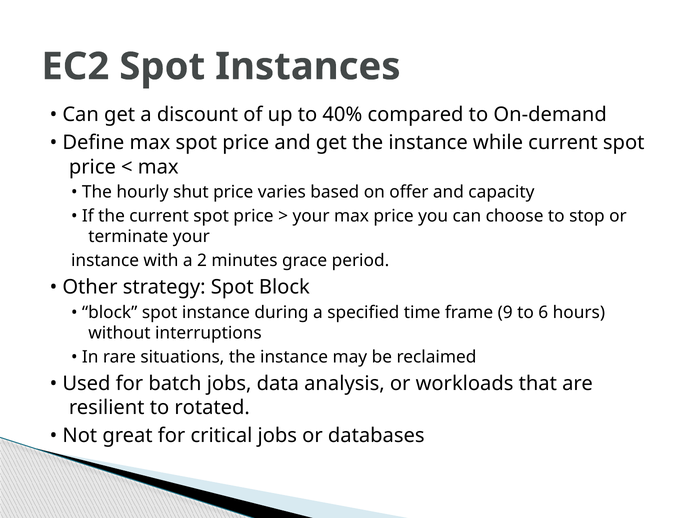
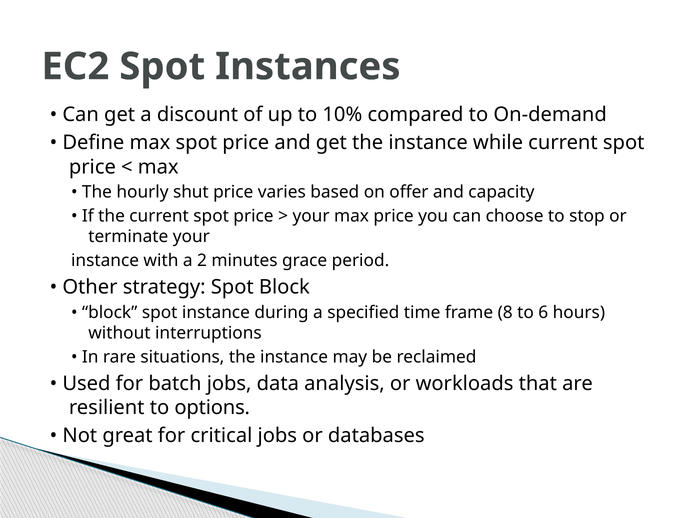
40%: 40% -> 10%
9: 9 -> 8
rotated: rotated -> options
